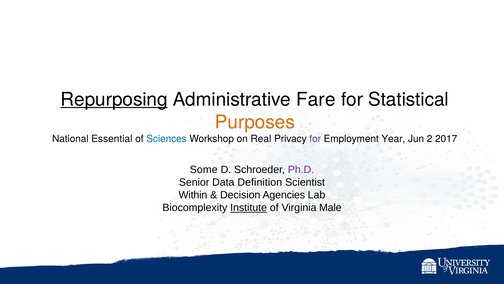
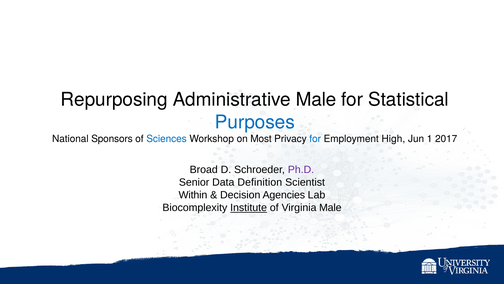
Repurposing underline: present -> none
Administrative Fare: Fare -> Male
Purposes colour: orange -> blue
Essential: Essential -> Sponsors
Real: Real -> Most
for at (315, 139) colour: purple -> blue
Year: Year -> High
2: 2 -> 1
Some: Some -> Broad
